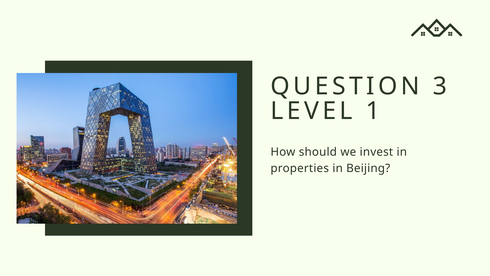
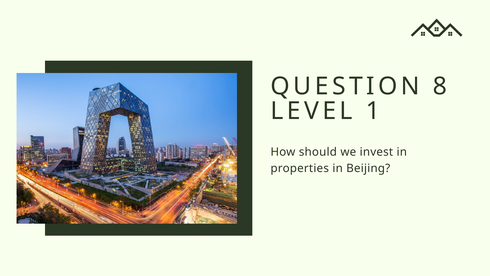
3: 3 -> 8
